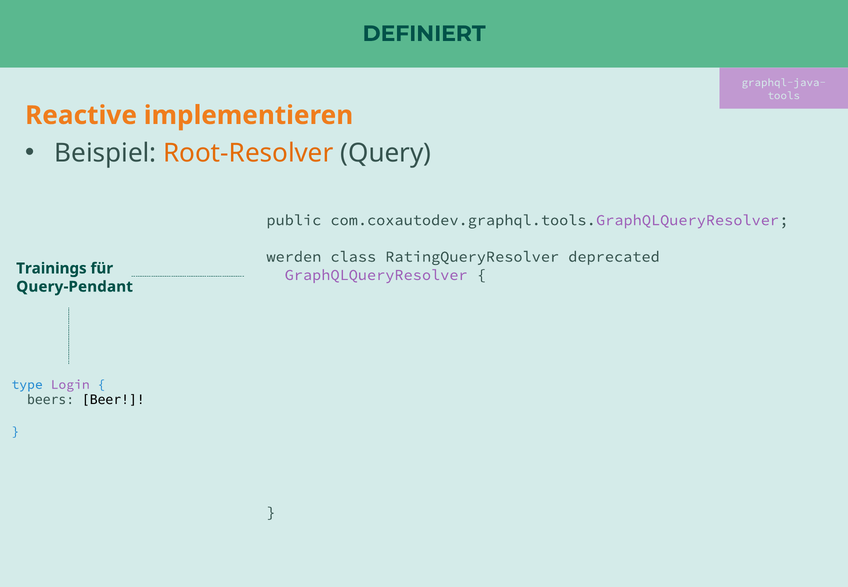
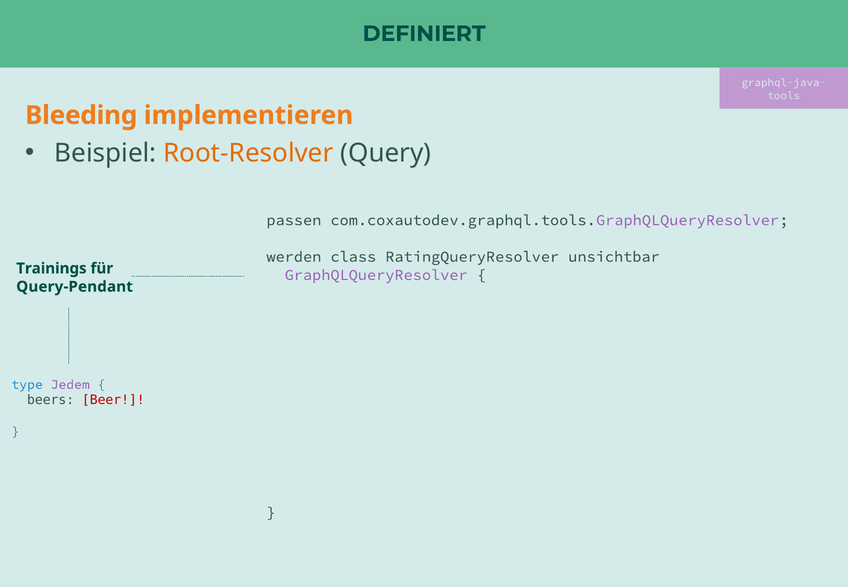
Reactive: Reactive -> Bleeding
public: public -> passen
deprecated: deprecated -> unsichtbar
Login: Login -> Jedem
Beer colour: black -> red
